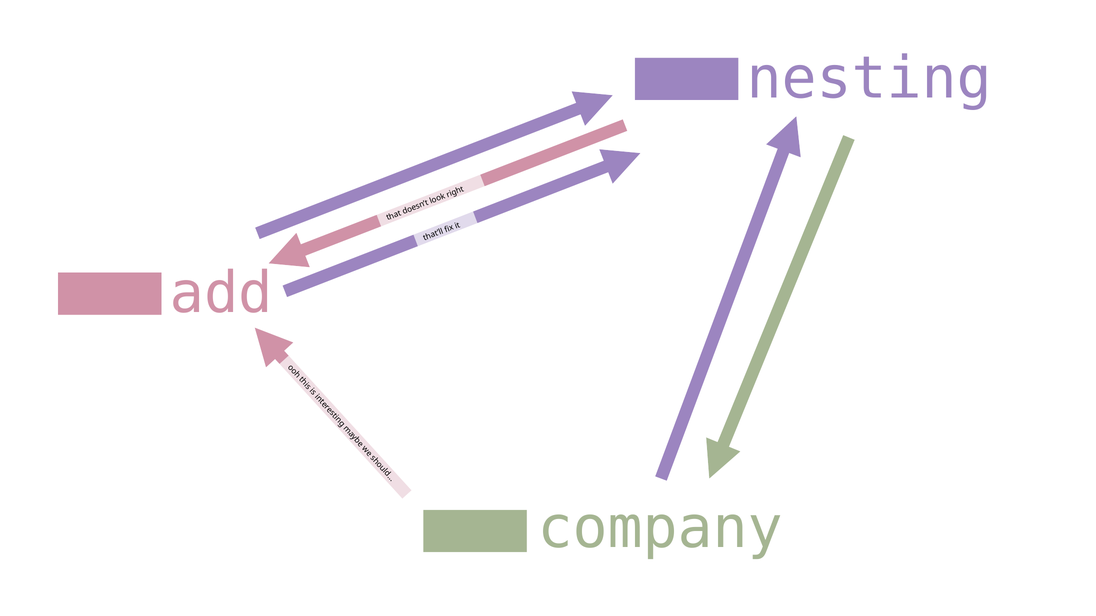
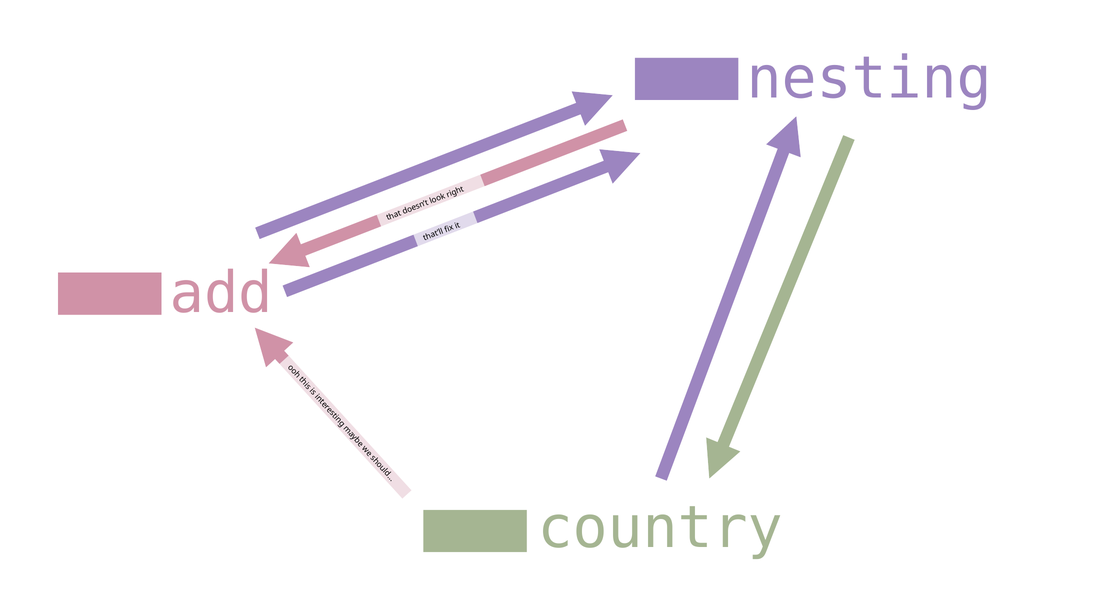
company: company -> country
